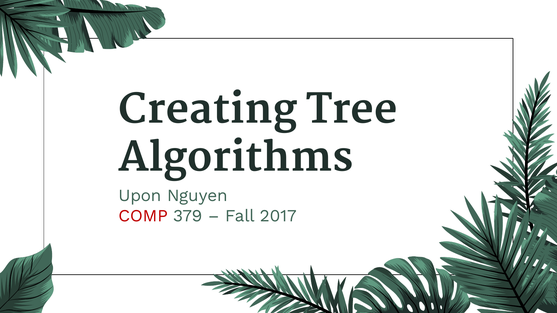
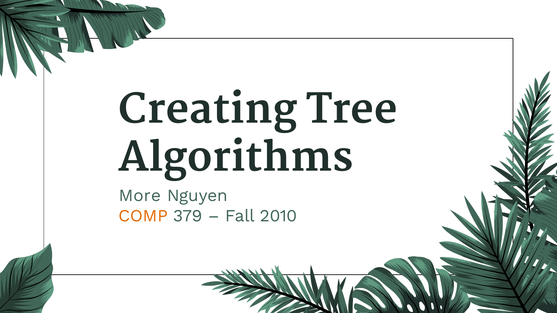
Upon: Upon -> More
COMP colour: red -> orange
2017: 2017 -> 2010
